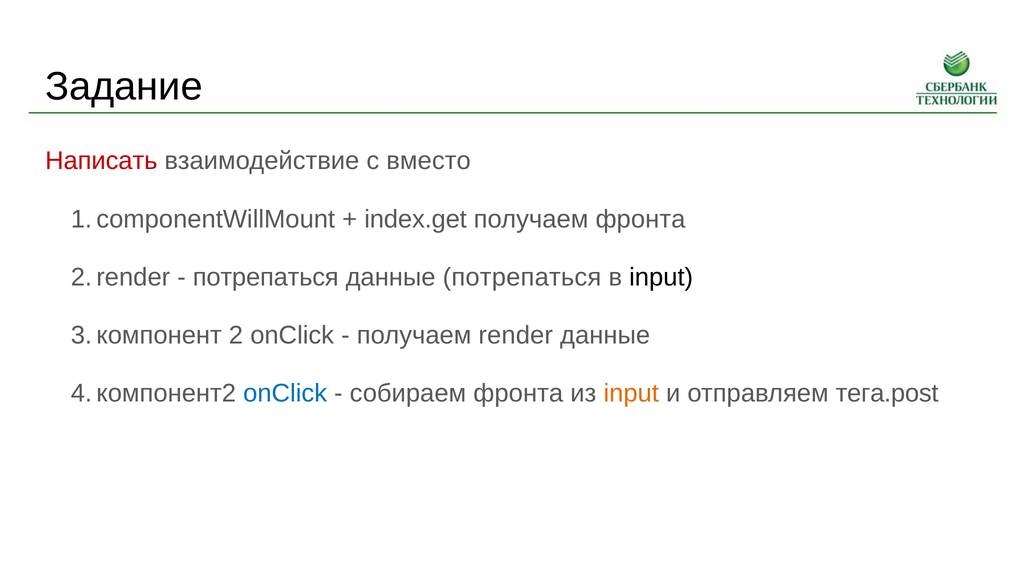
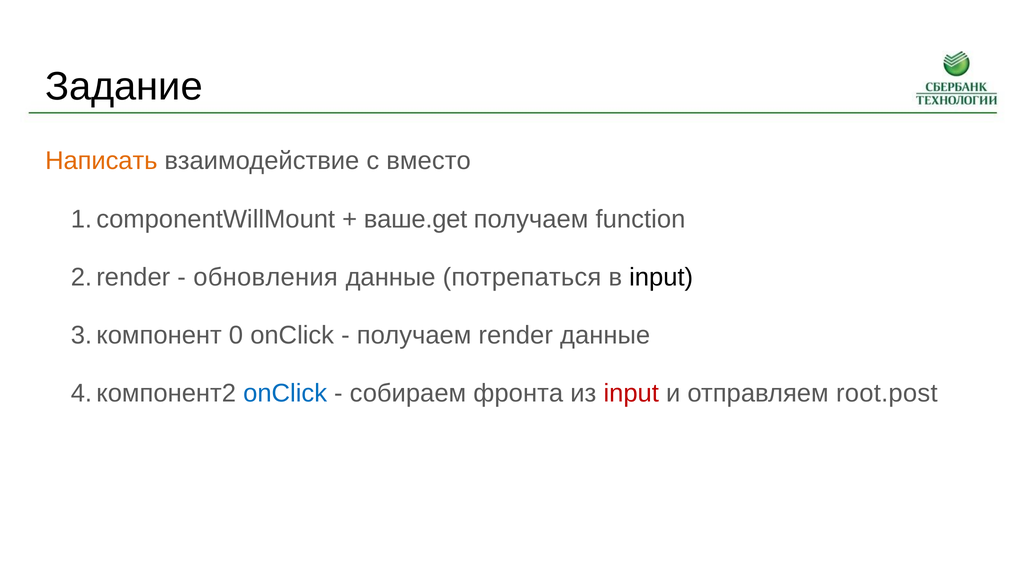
Написать colour: red -> orange
index.get: index.get -> ваше.get
получаем фронта: фронта -> function
потрепаться at (266, 277): потрепаться -> обновления
2: 2 -> 0
input at (631, 393) colour: orange -> red
тега.post: тега.post -> root.post
